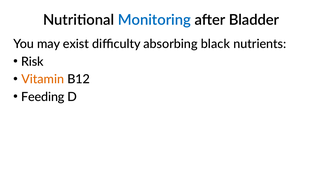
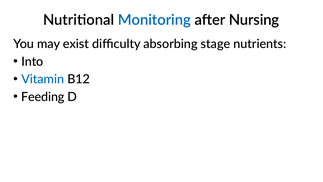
Bladder: Bladder -> Nursing
black: black -> stage
Risk: Risk -> Into
Vitamin colour: orange -> blue
